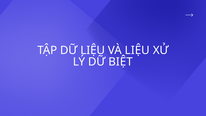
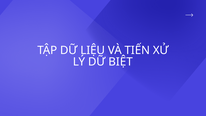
VÀ LIỆU: LIỆU -> TIẾN
